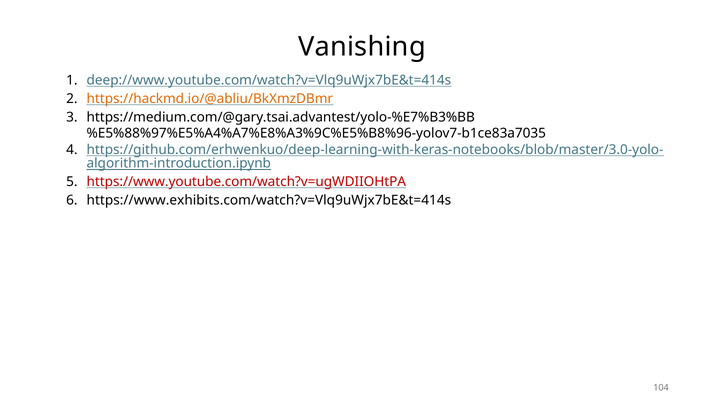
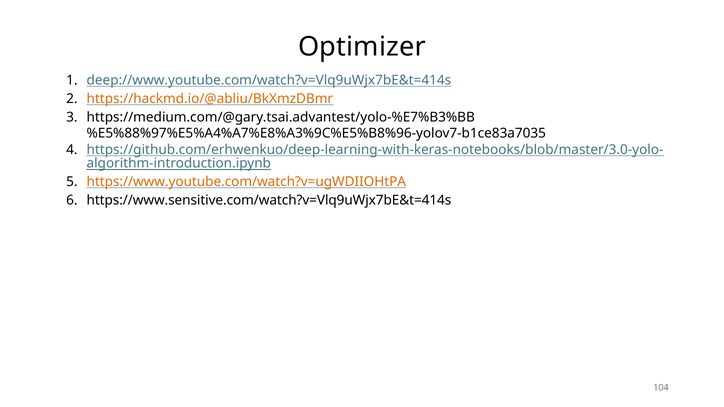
Vanishing: Vanishing -> Optimizer
https://www.youtube.com/watch?v=ugWDIIOHtPA colour: red -> orange
https://www.exhibits.com/watch?v=Vlq9uWjx7bE&t=414s: https://www.exhibits.com/watch?v=Vlq9uWjx7bE&t=414s -> https://www.sensitive.com/watch?v=Vlq9uWjx7bE&t=414s
